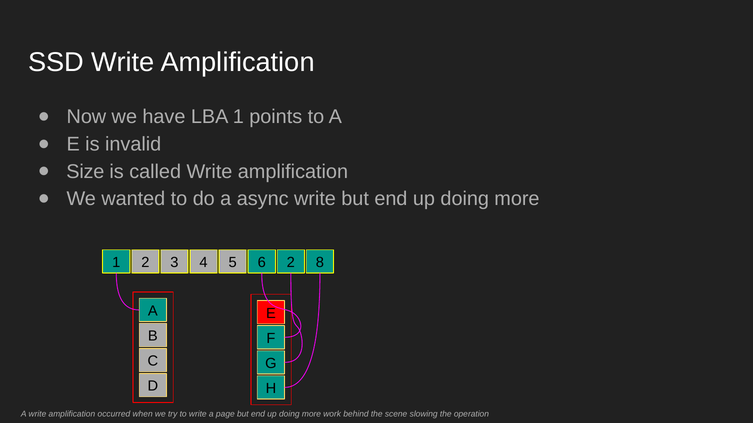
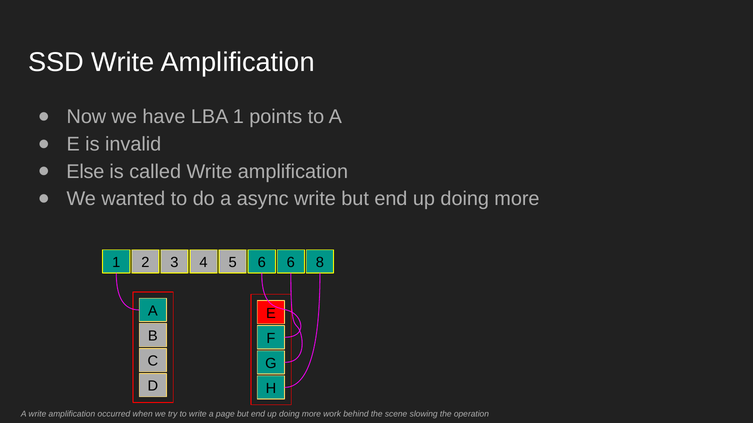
Size: Size -> Else
6 2: 2 -> 6
